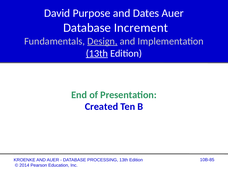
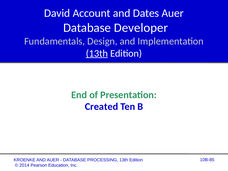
Purpose: Purpose -> Account
Increment: Increment -> Developer
Design underline: present -> none
